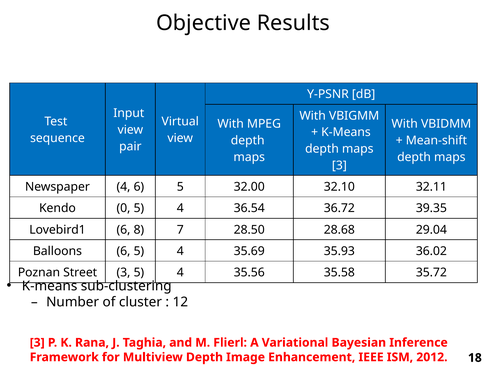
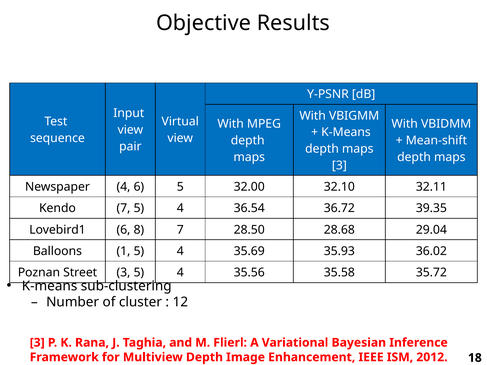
Kendo 0: 0 -> 7
Balloons 6: 6 -> 1
